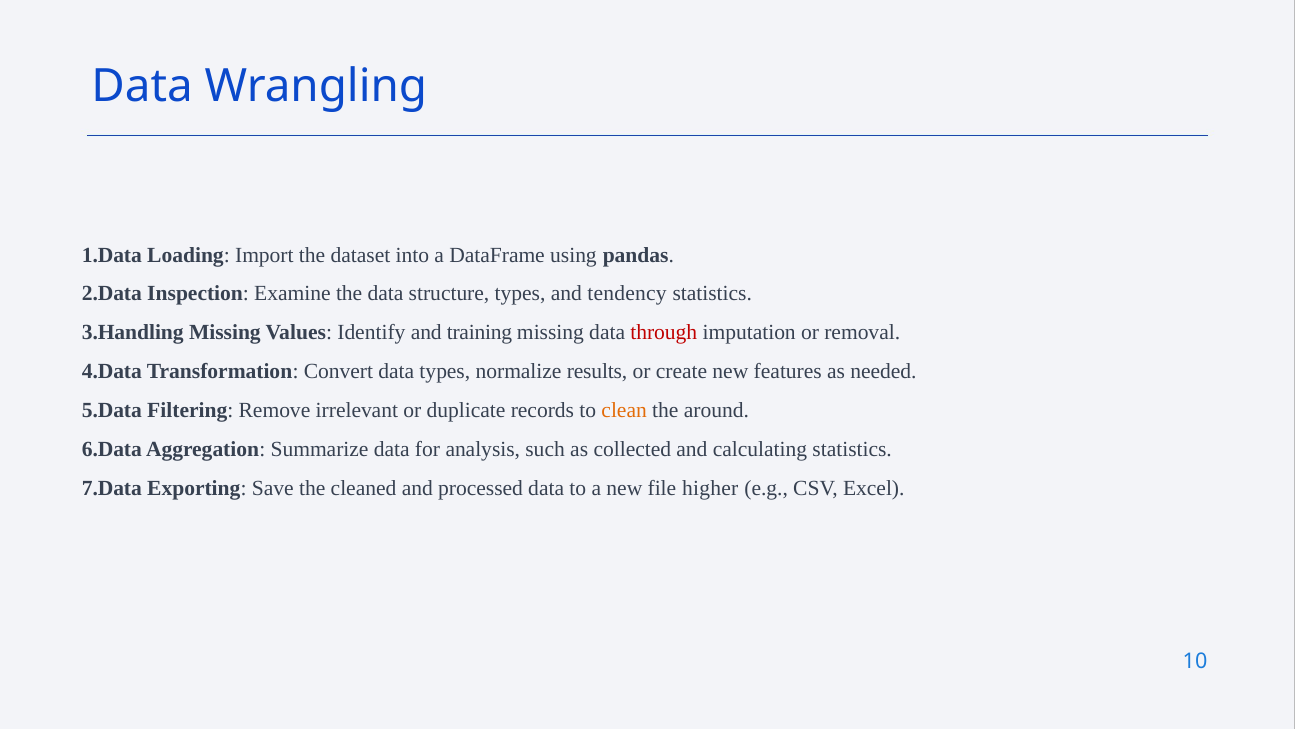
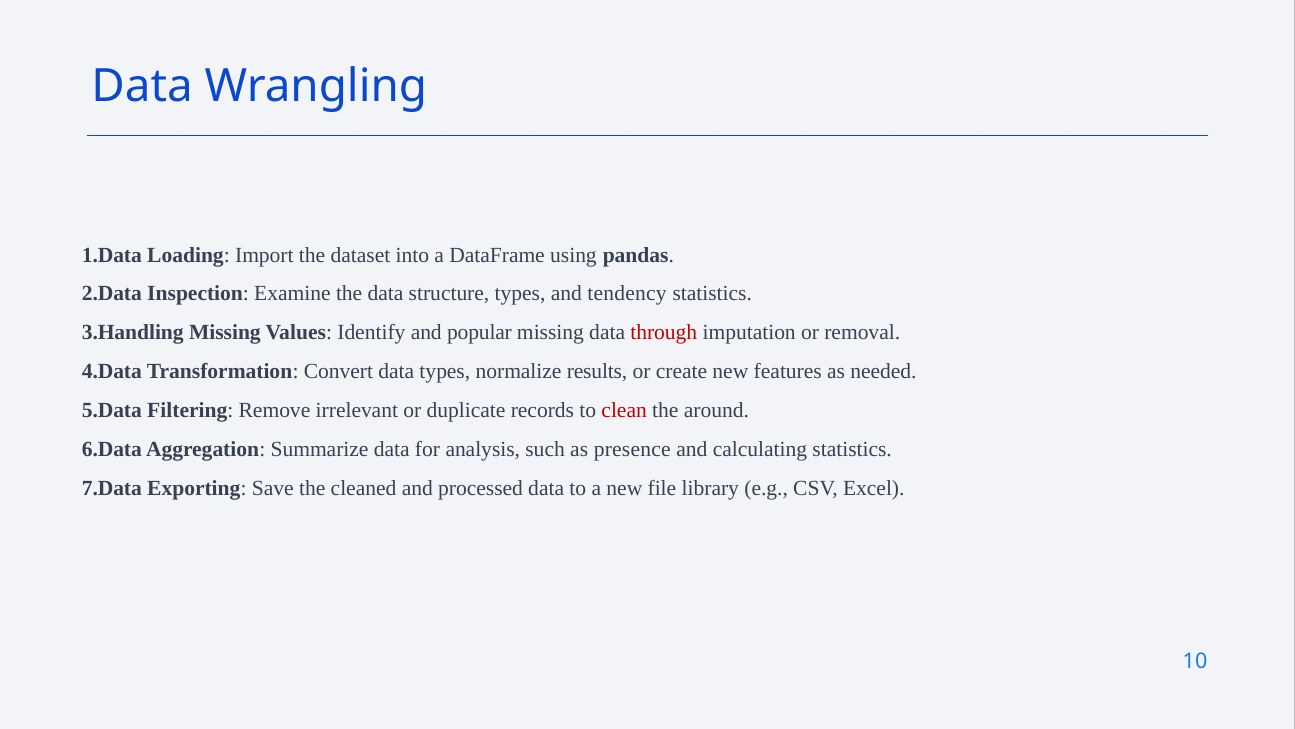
training: training -> popular
clean colour: orange -> red
collected: collected -> presence
higher: higher -> library
